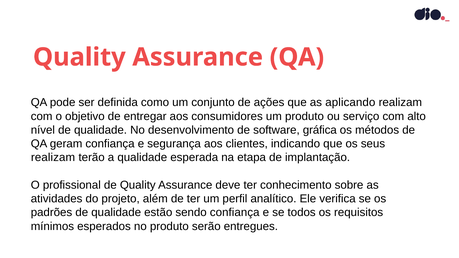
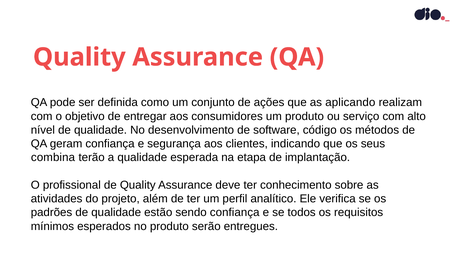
gráfica: gráfica -> código
realizam at (53, 158): realizam -> combina
